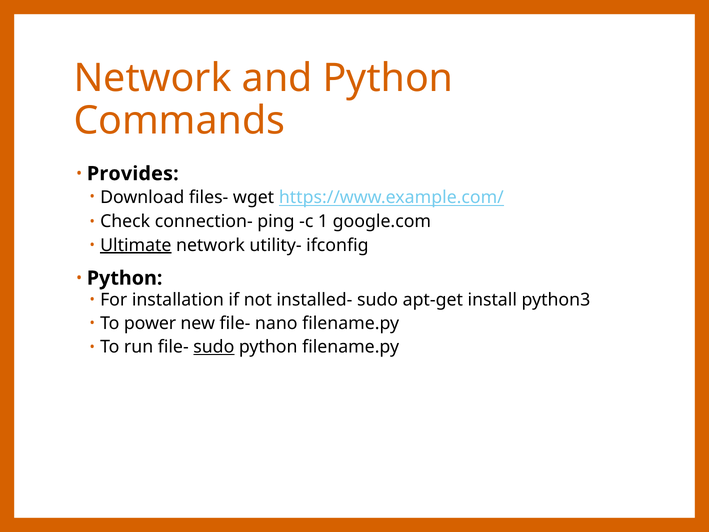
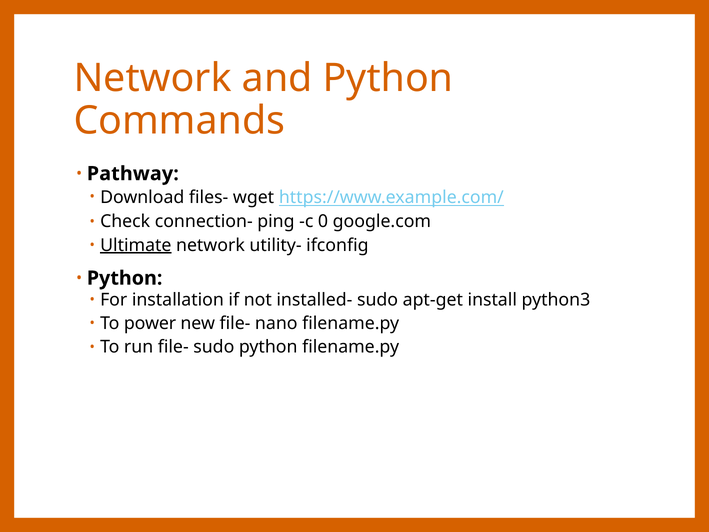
Provides: Provides -> Pathway
1: 1 -> 0
sudo at (214, 347) underline: present -> none
